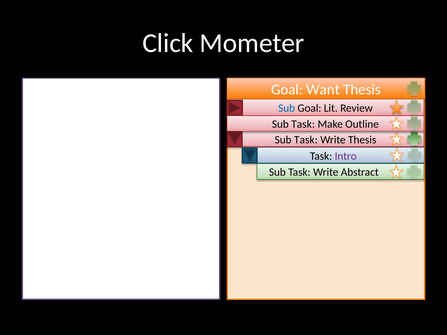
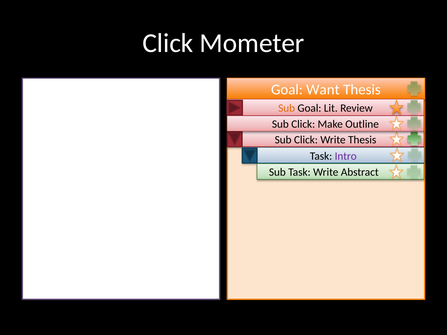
Sub at (287, 108) colour: blue -> orange
Task at (303, 124): Task -> Click
Task at (306, 140): Task -> Click
